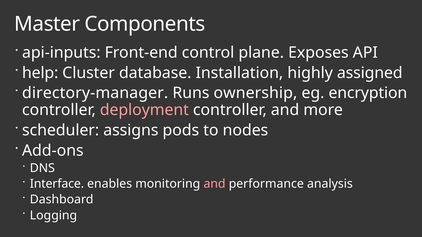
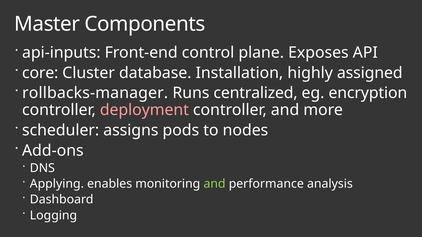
help: help -> core
directory-manager: directory-manager -> rollbacks-manager
ownership: ownership -> centralized
Interface: Interface -> Applying
and at (215, 184) colour: pink -> light green
